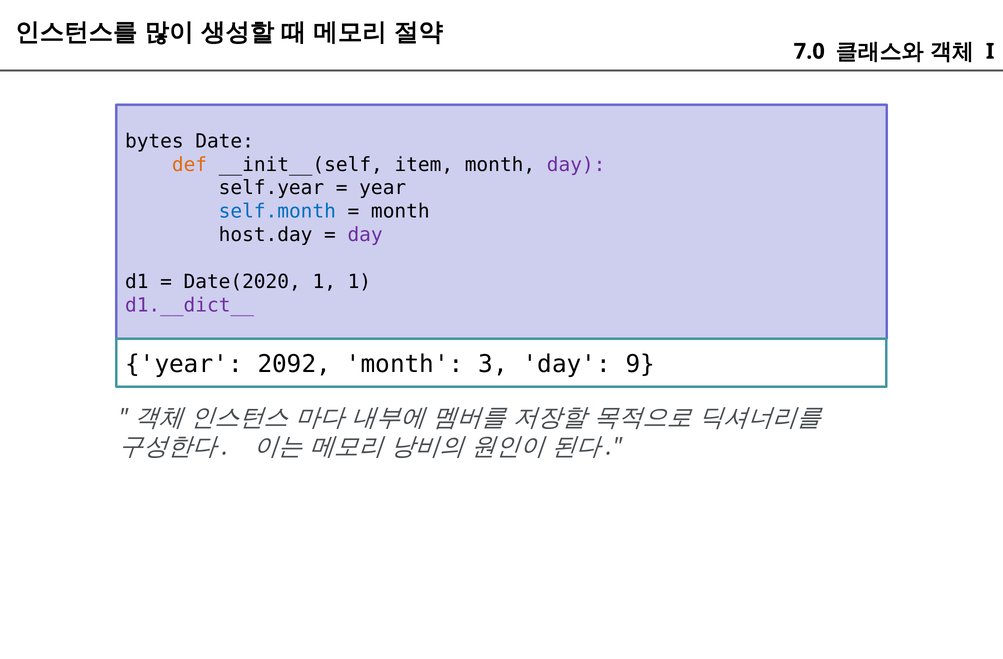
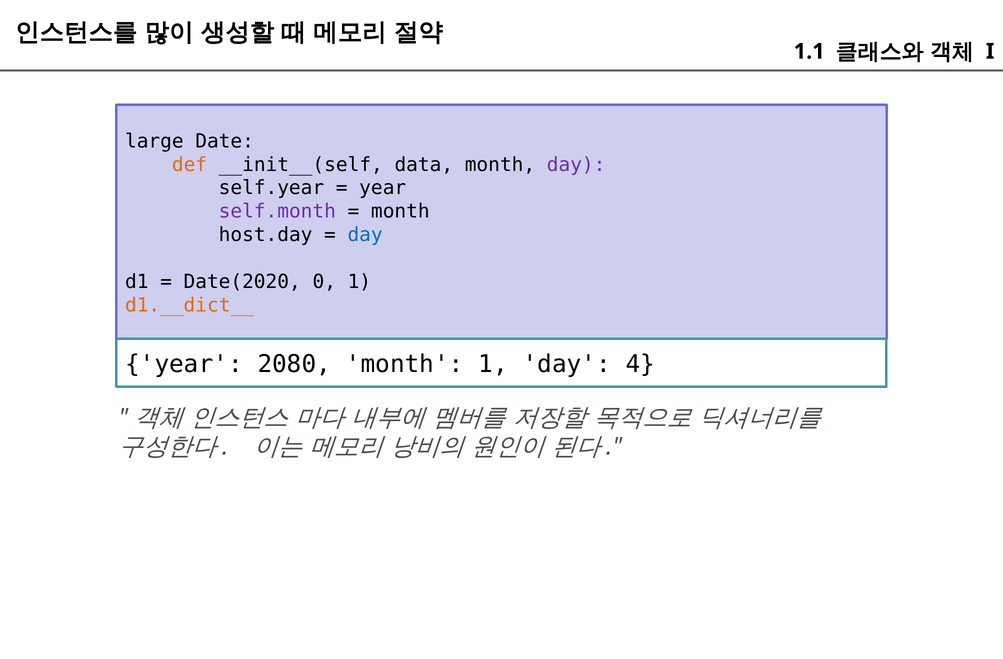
7.0: 7.0 -> 1.1
bytes: bytes -> large
item: item -> data
self.month colour: blue -> purple
day at (365, 235) colour: purple -> blue
Date(2020 1: 1 -> 0
d1.__dict__ colour: purple -> orange
2092: 2092 -> 2080
month 3: 3 -> 1
9: 9 -> 4
